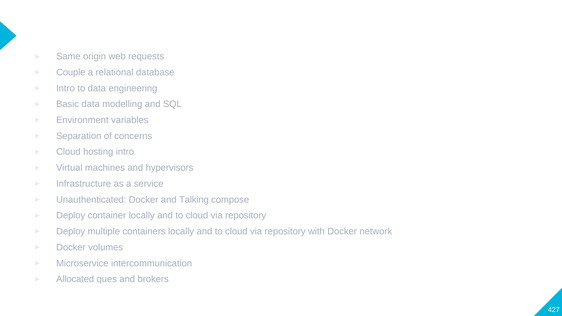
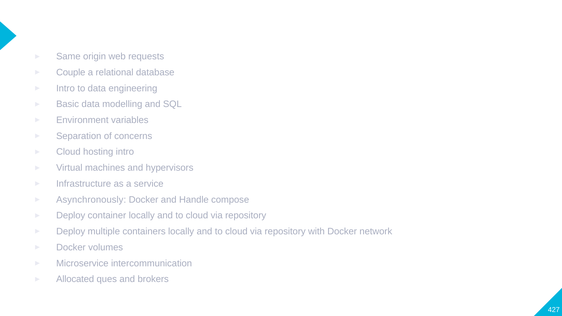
Unauthenticated: Unauthenticated -> Asynchronously
Talking: Talking -> Handle
